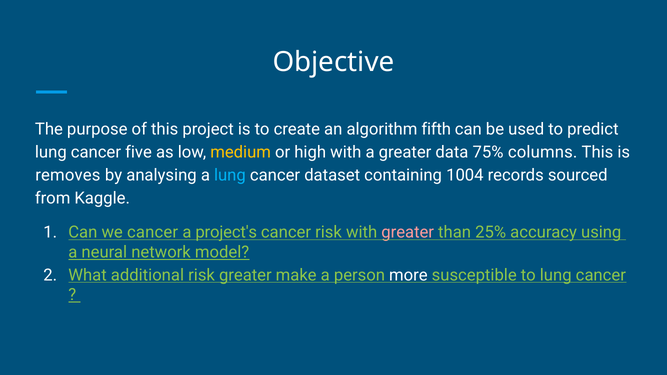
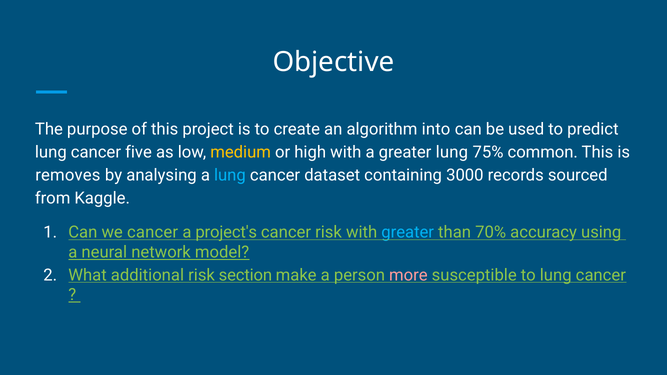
fifth: fifth -> into
greater data: data -> lung
columns: columns -> common
1004: 1004 -> 3000
greater at (408, 233) colour: pink -> light blue
25%: 25% -> 70%
risk greater: greater -> section
more colour: white -> pink
